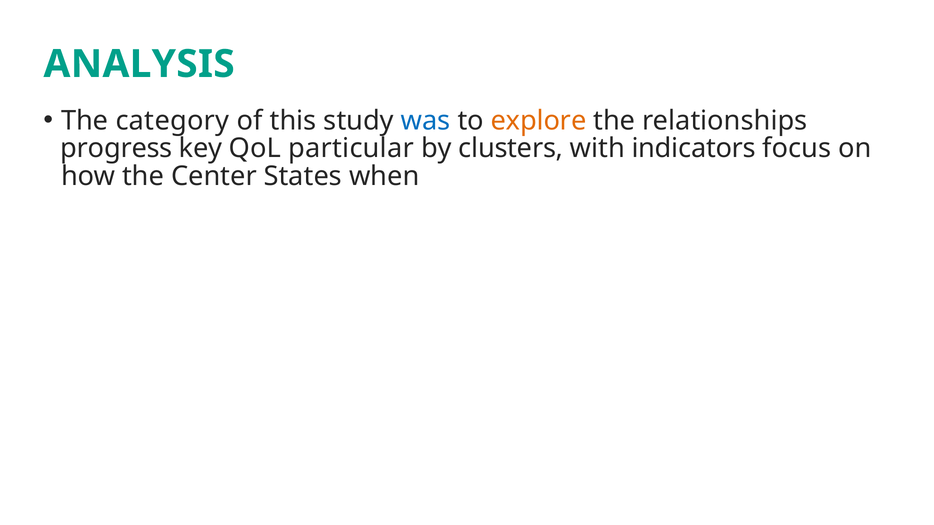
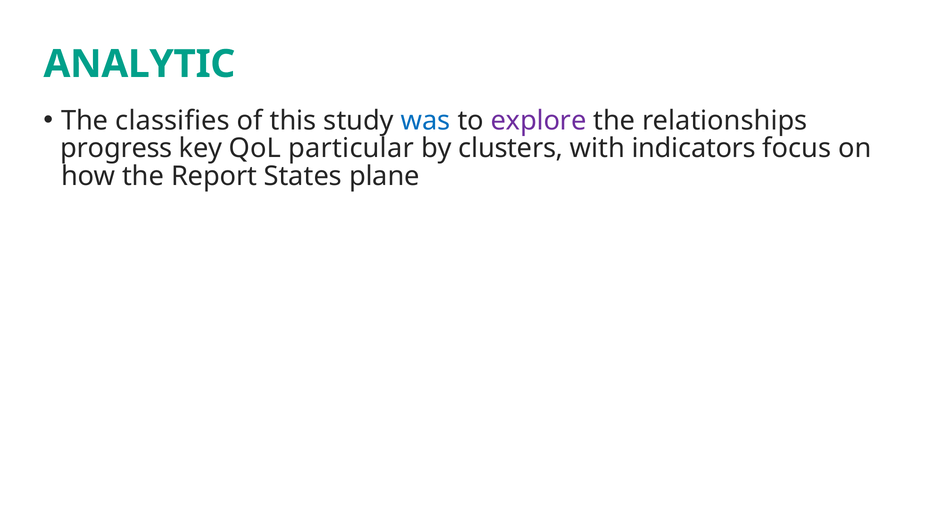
ANALYSIS: ANALYSIS -> ANALYTIC
category: category -> classifies
explore colour: orange -> purple
Center: Center -> Report
when: when -> plane
